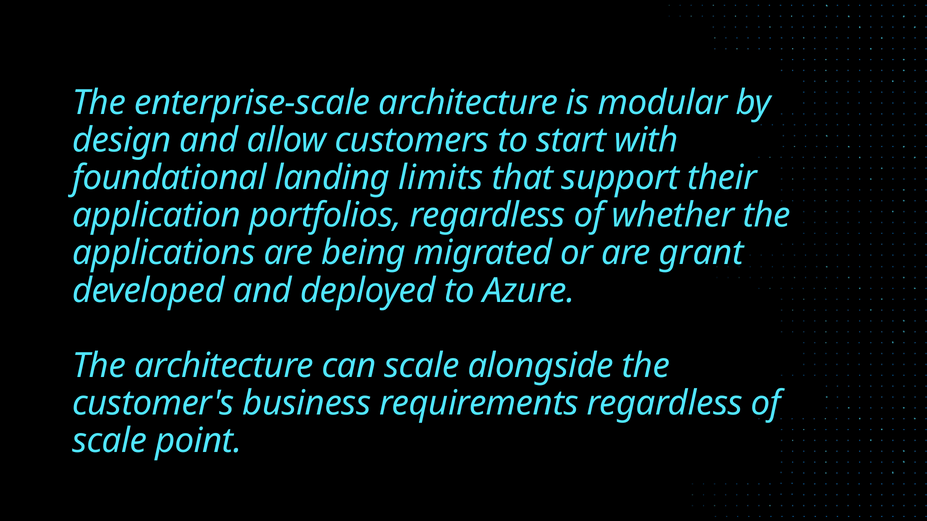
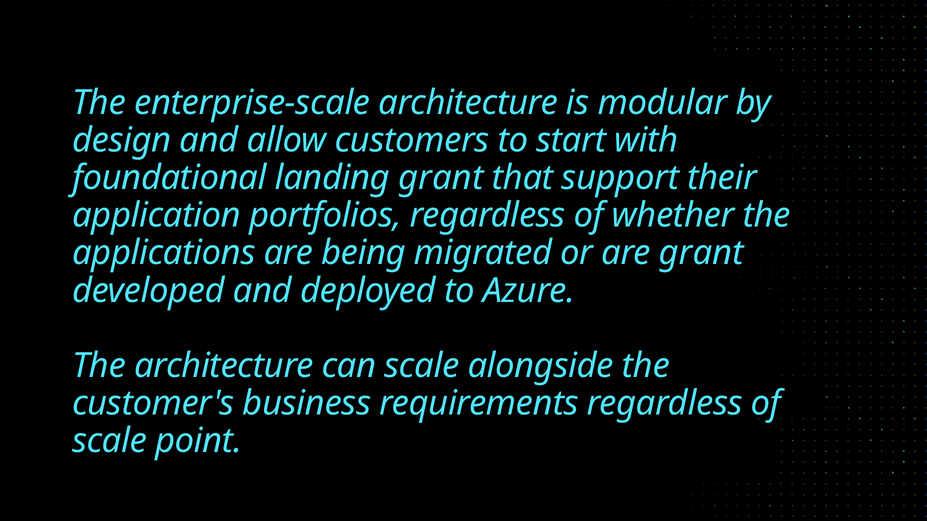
landing limits: limits -> grant
